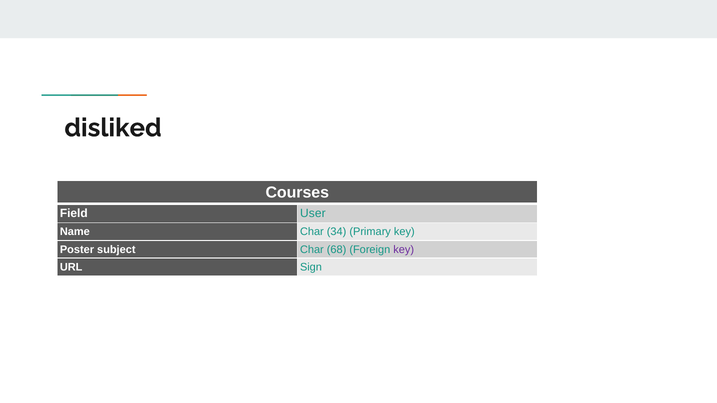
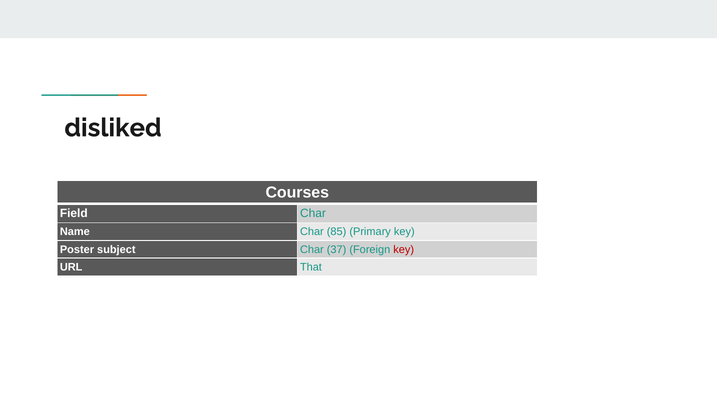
Field User: User -> Char
34: 34 -> 85
68: 68 -> 37
key at (404, 250) colour: purple -> red
Sign: Sign -> That
